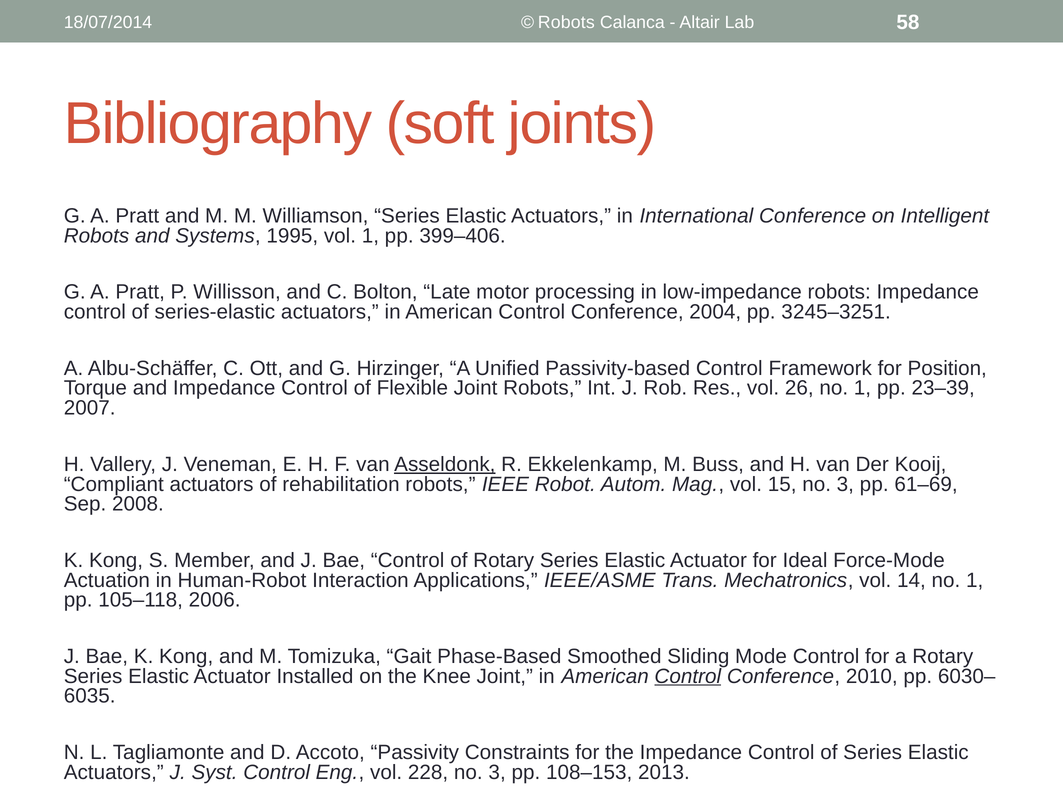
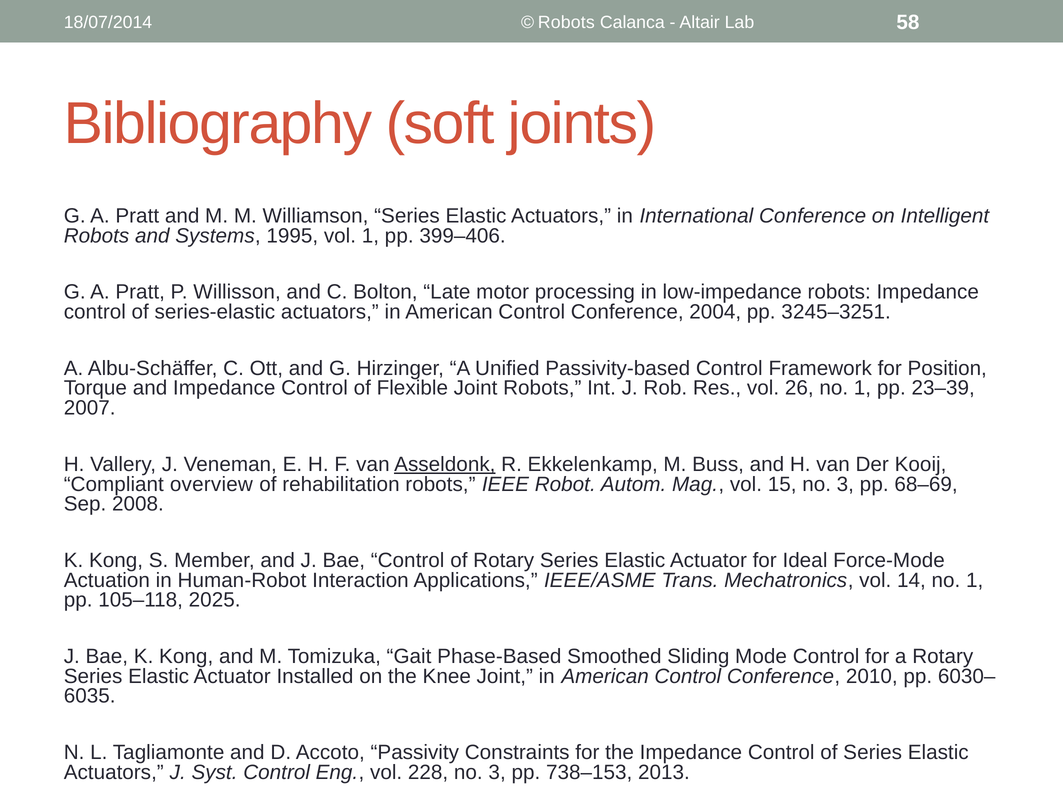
Compliant actuators: actuators -> overview
61–69: 61–69 -> 68–69
2006: 2006 -> 2025
Control at (688, 676) underline: present -> none
108–153: 108–153 -> 738–153
